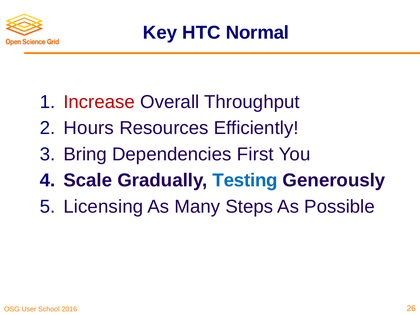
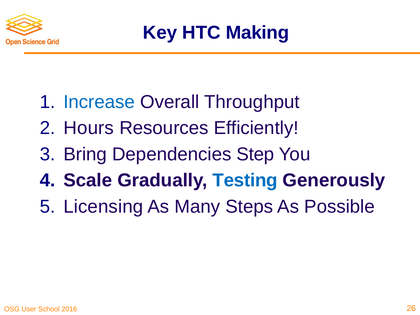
Normal: Normal -> Making
Increase colour: red -> blue
First: First -> Step
